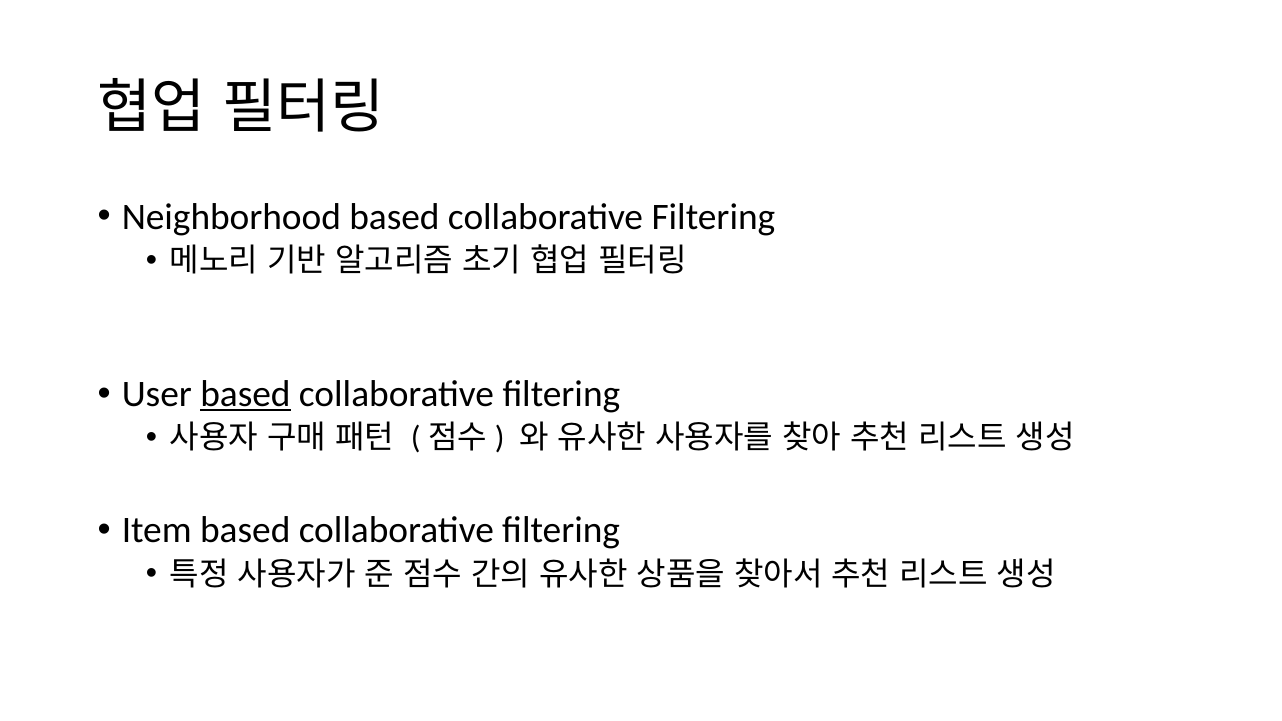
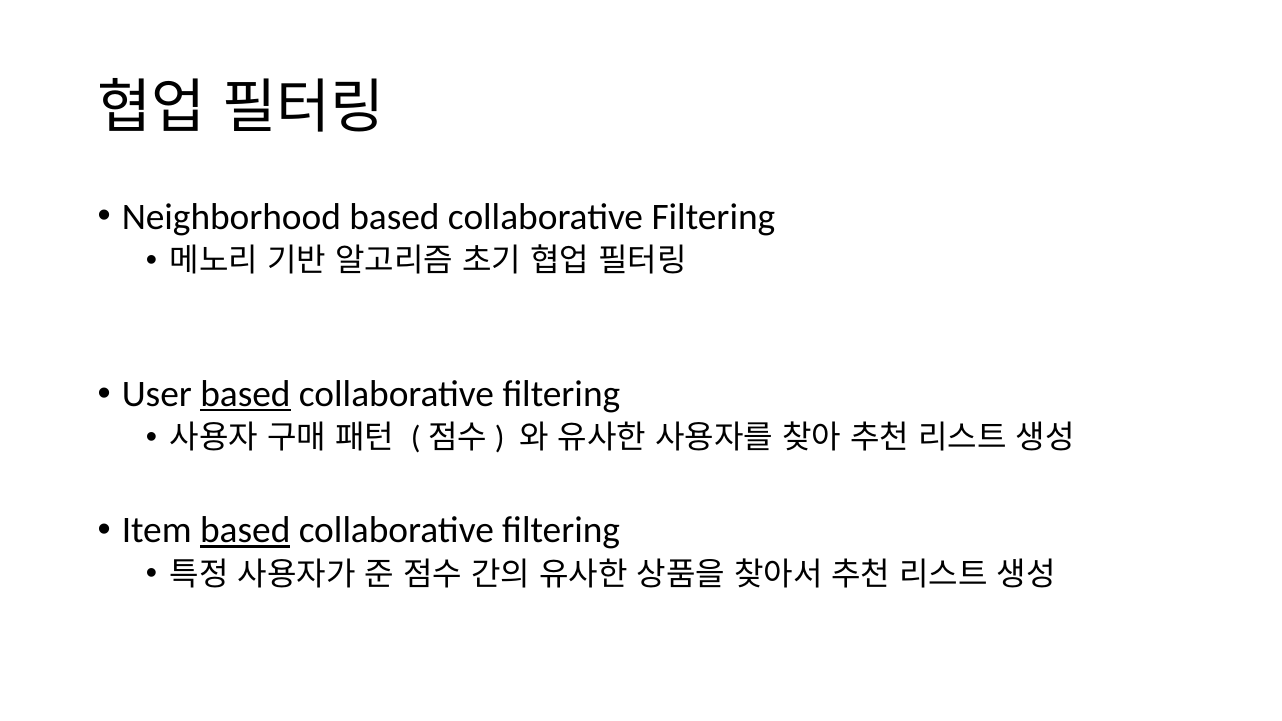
based at (245, 531) underline: none -> present
